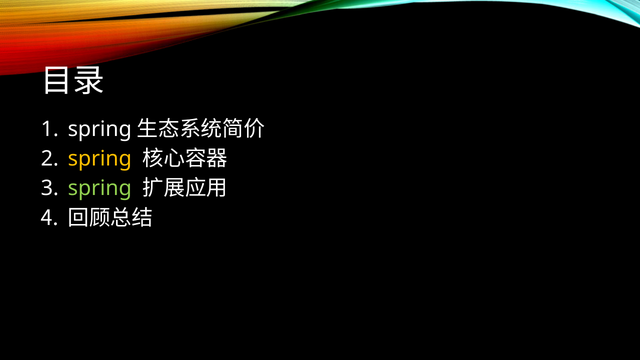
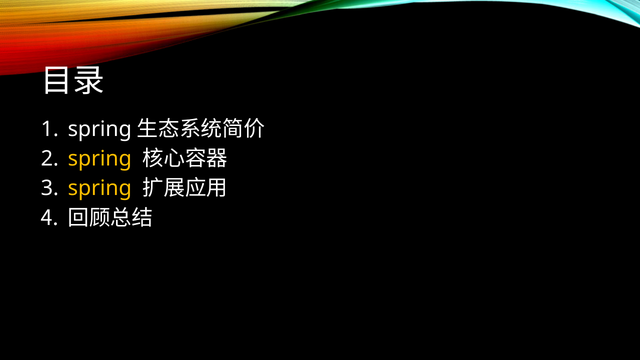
spring at (100, 188) colour: light green -> yellow
